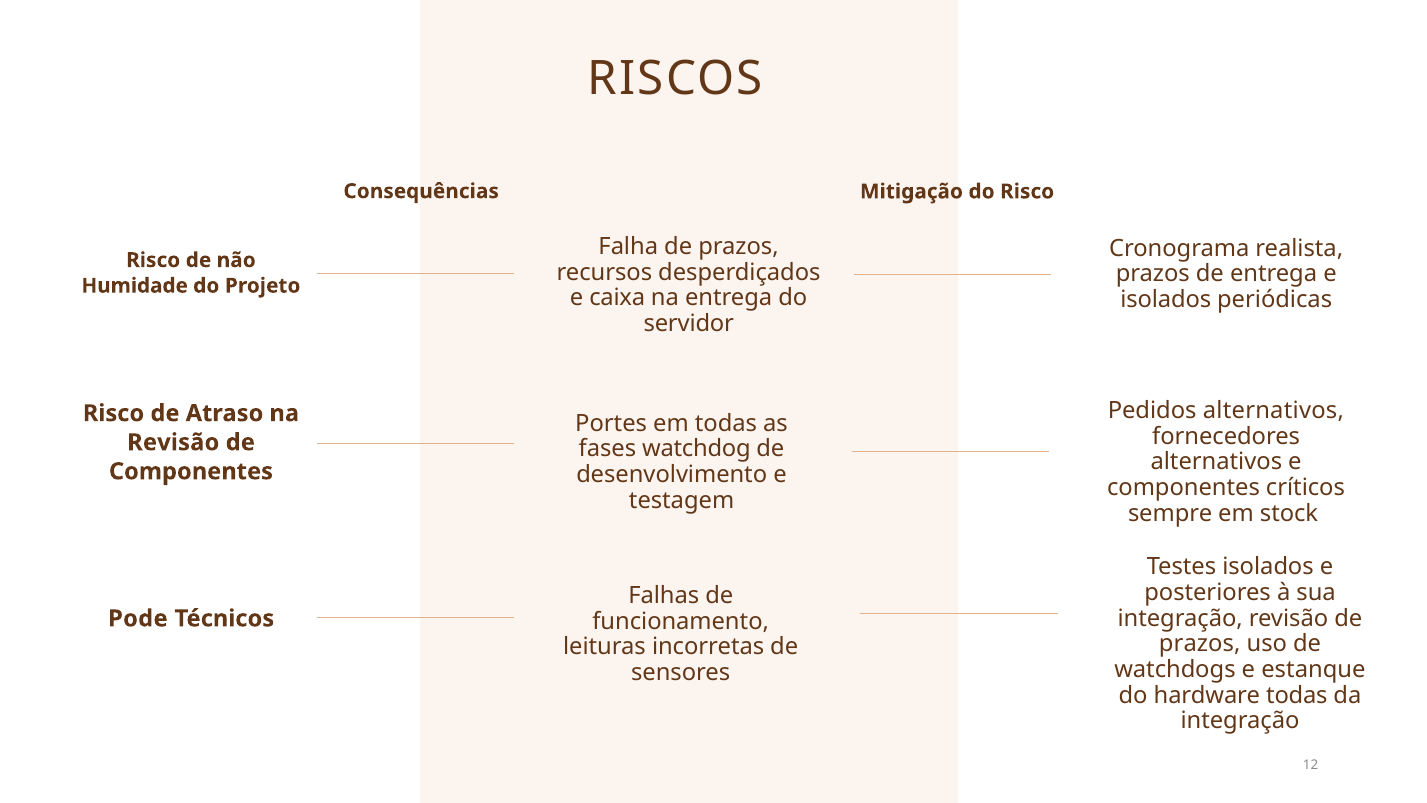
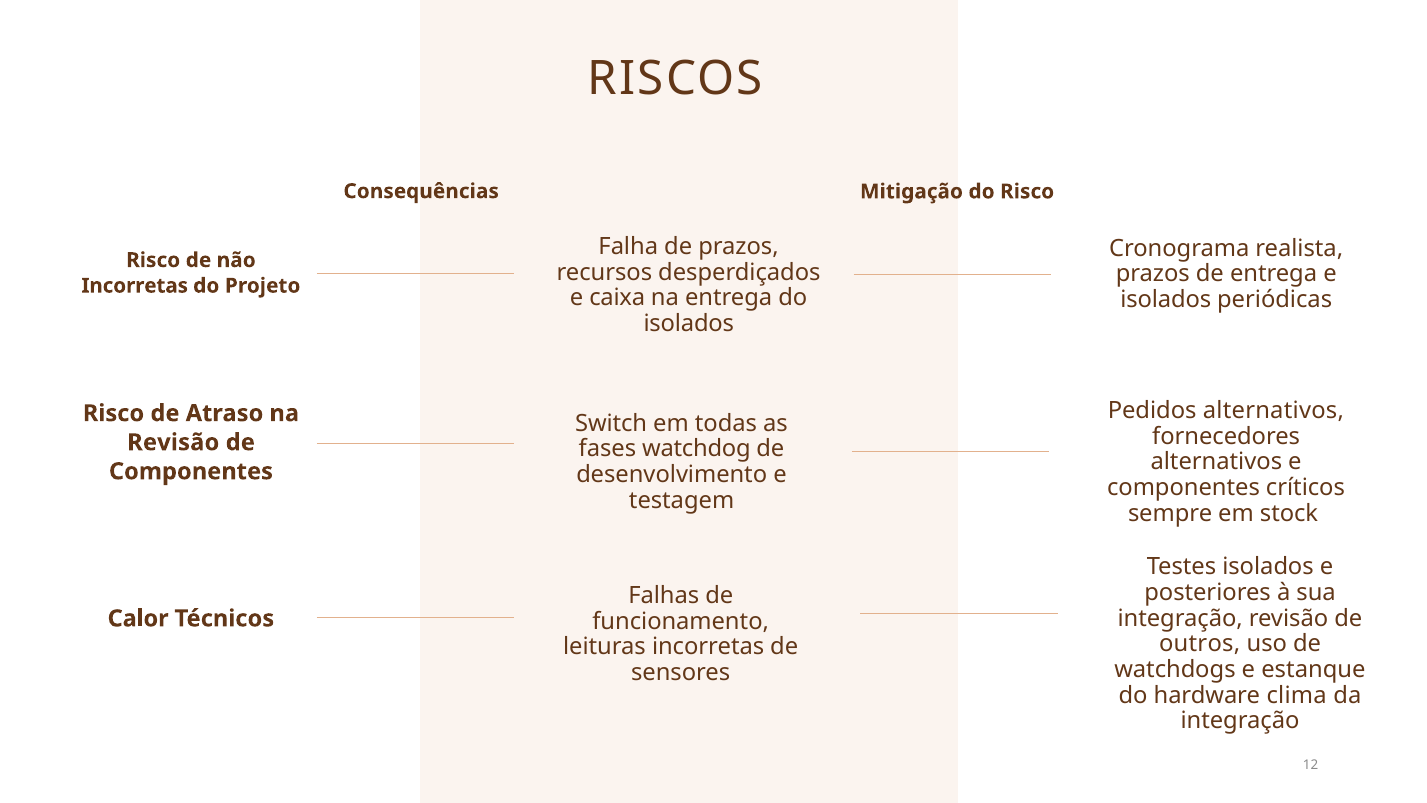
Humidade at (135, 286): Humidade -> Incorretas
servidor at (689, 324): servidor -> isolados
Portes: Portes -> Switch
Pode: Pode -> Calor
prazos at (1200, 644): prazos -> outros
hardware todas: todas -> clima
